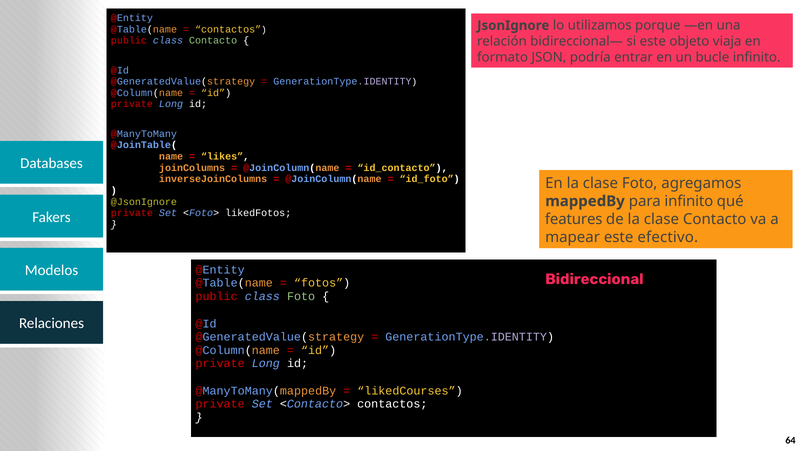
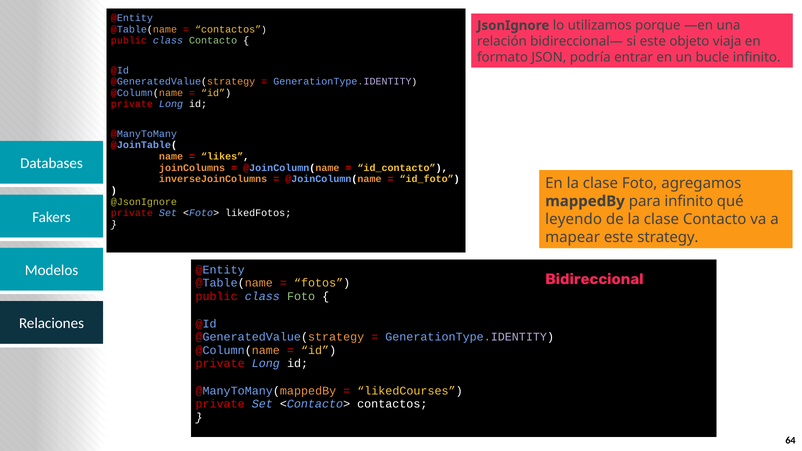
features: features -> leyendo
efectivo: efectivo -> strategy
